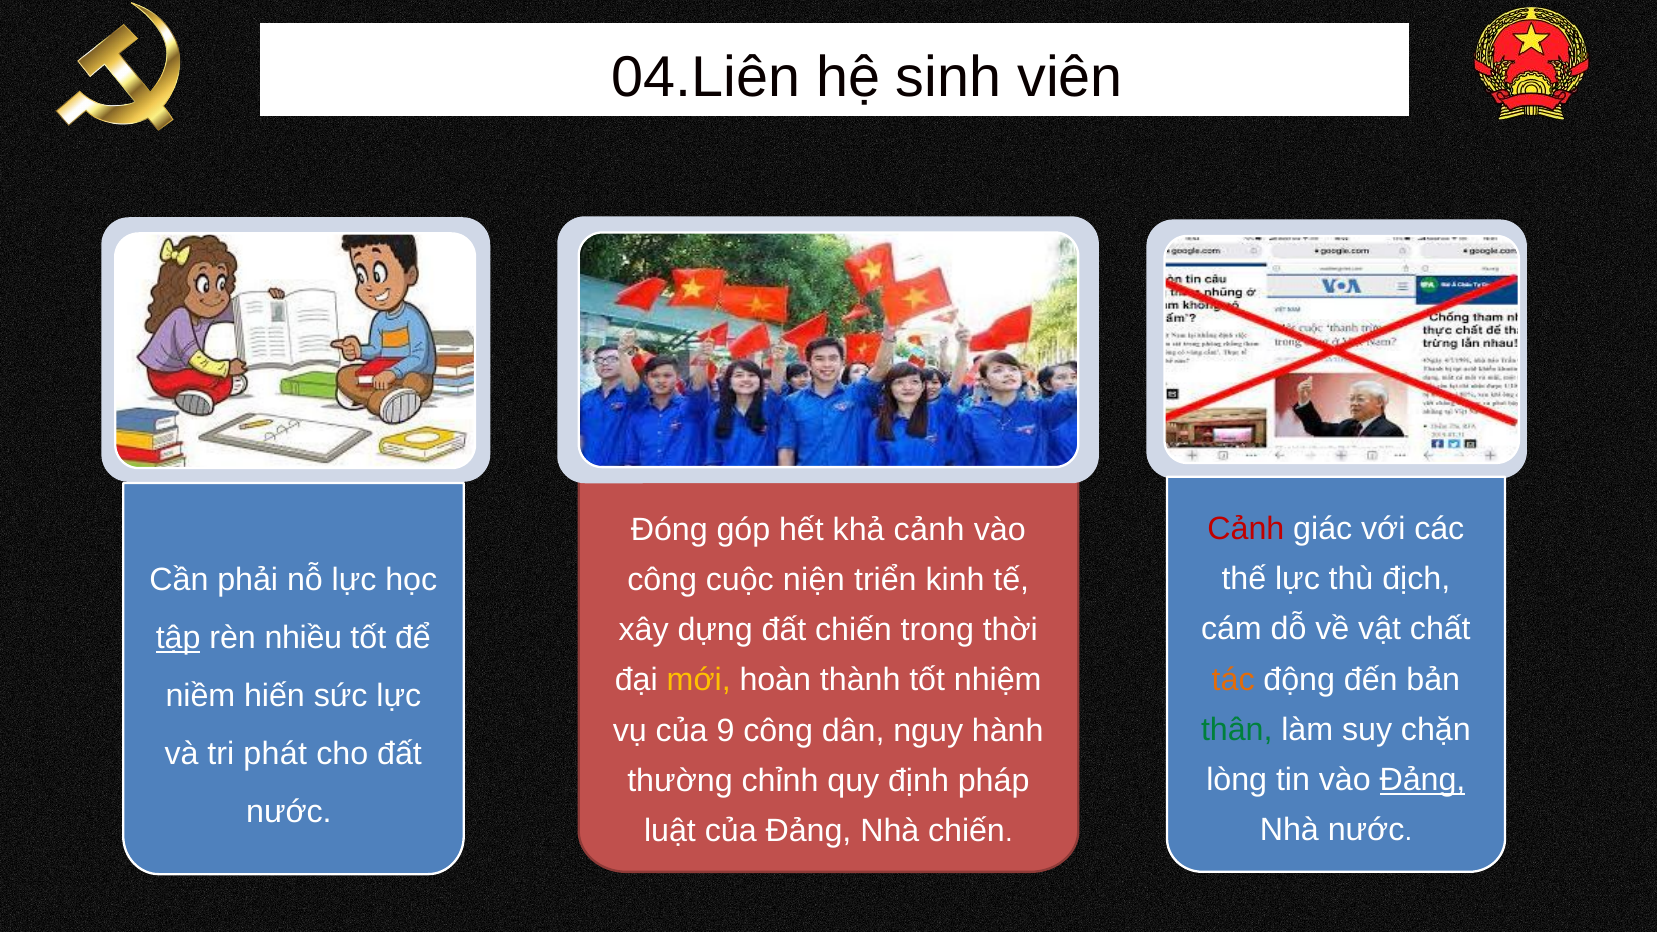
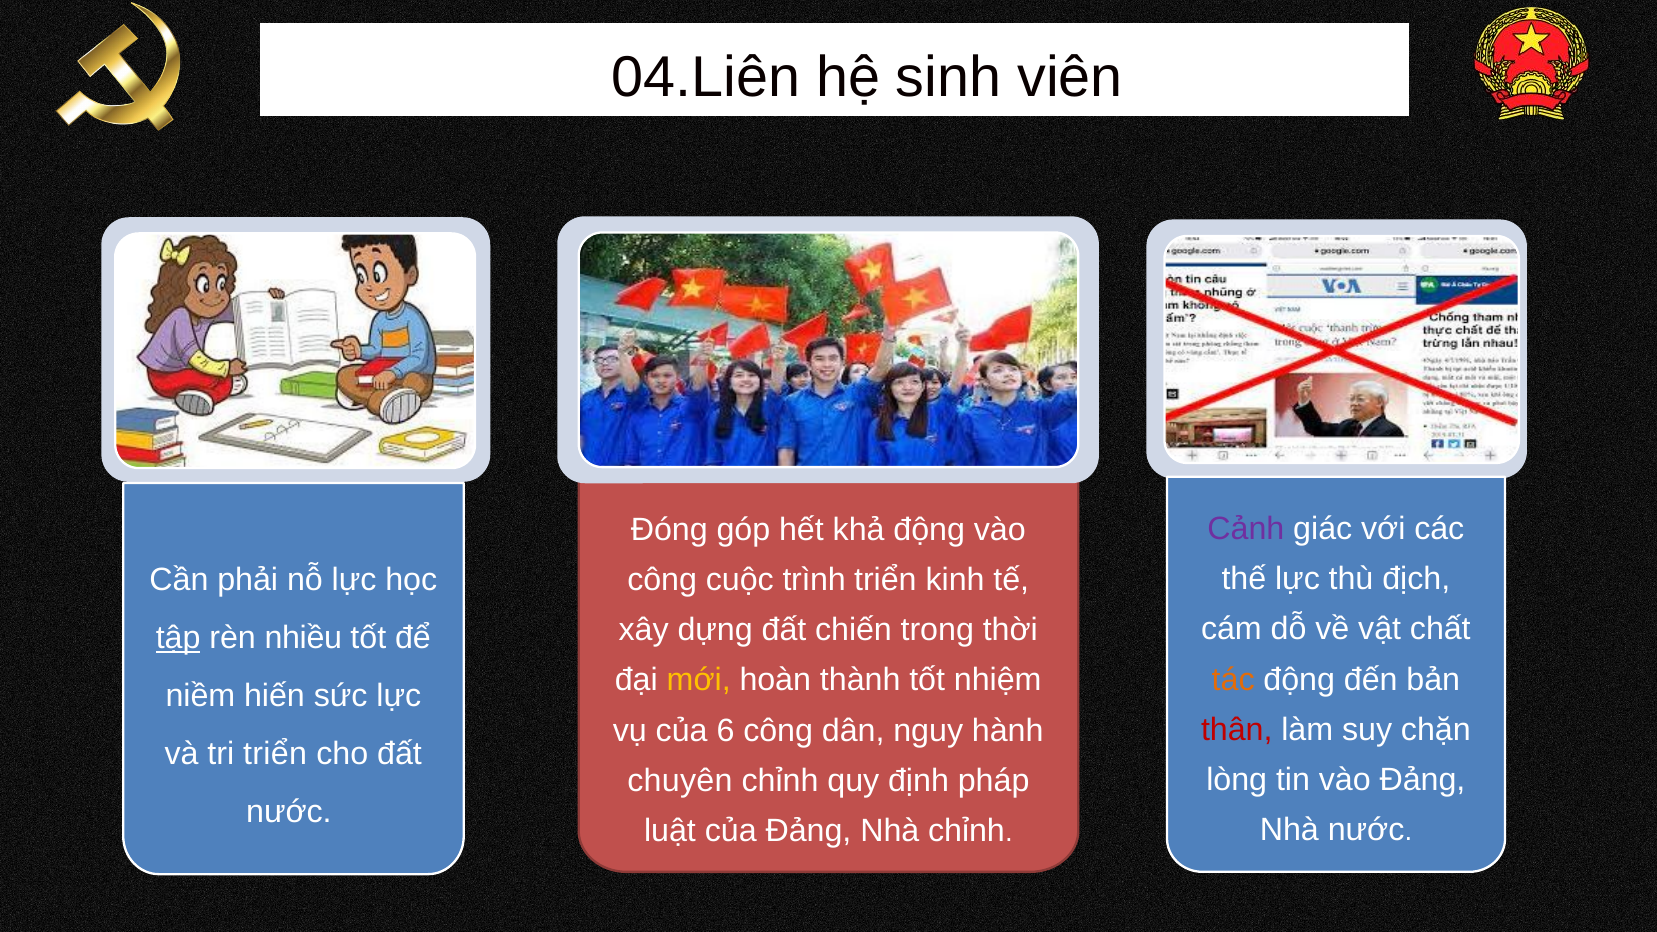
Cảnh at (1246, 529) colour: red -> purple
khả cảnh: cảnh -> động
niện: niện -> trình
thân colour: green -> red
9: 9 -> 6
tri phát: phát -> triển
Đảng at (1422, 780) underline: present -> none
thường: thường -> chuyên
Nhà chiến: chiến -> chỉnh
